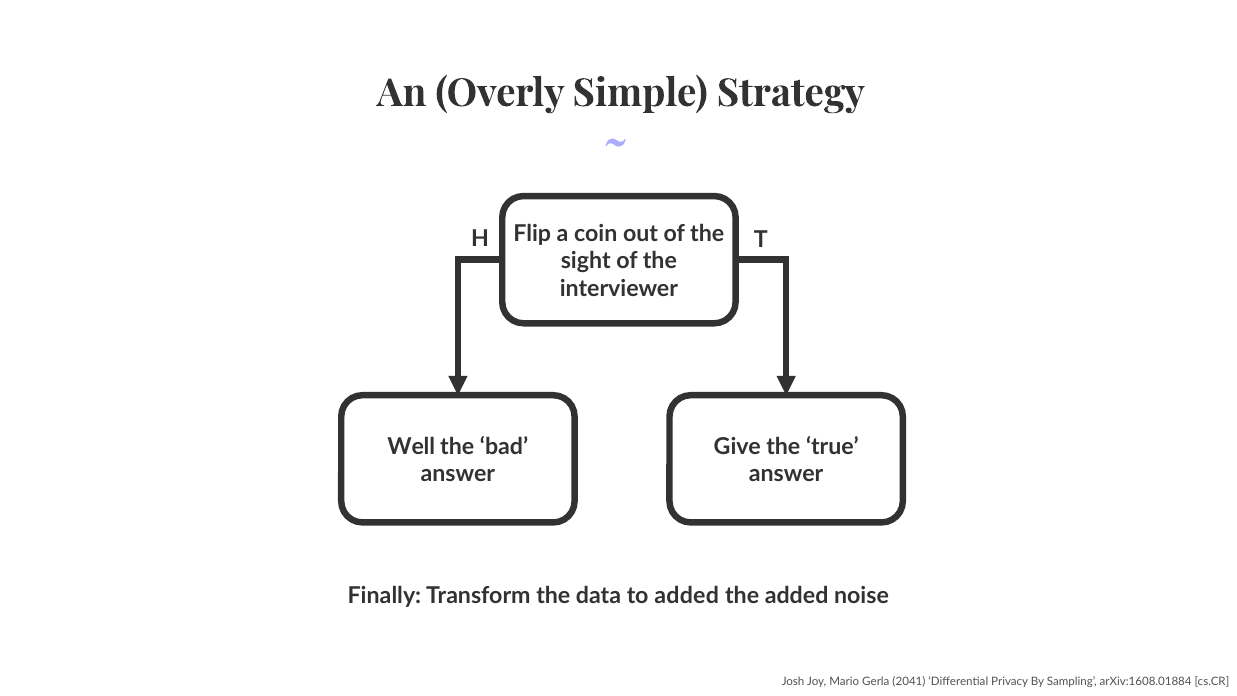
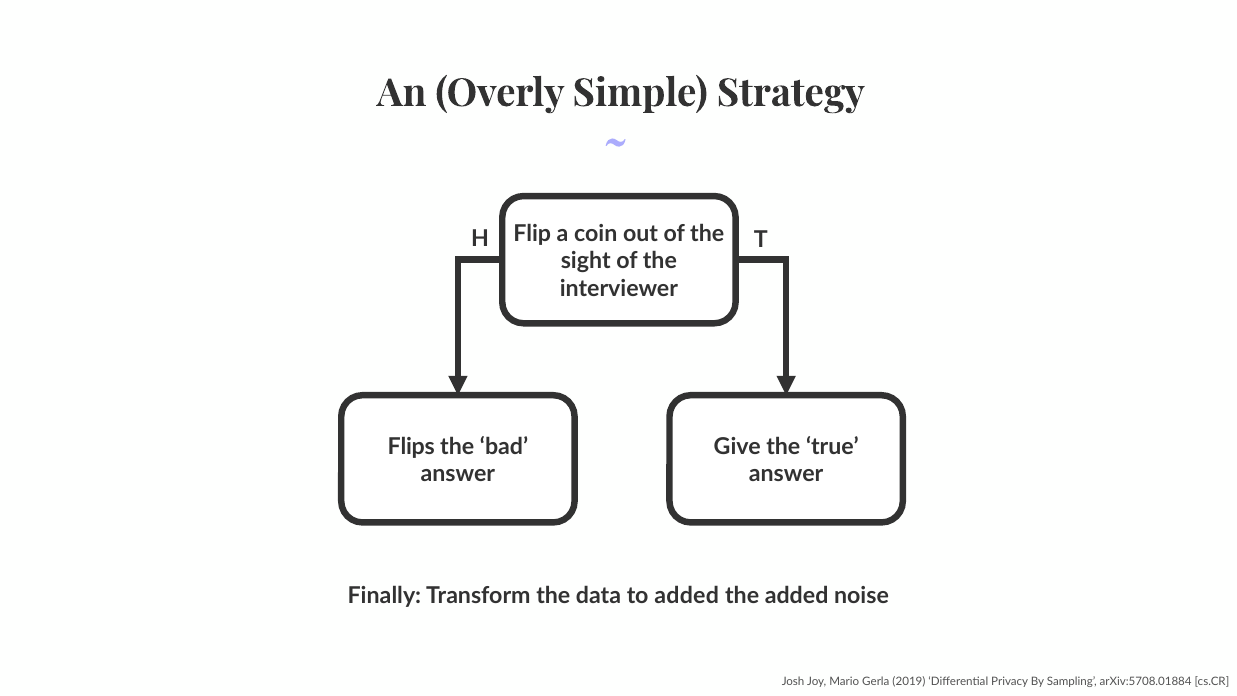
Well: Well -> Flips
2041: 2041 -> 2019
arXiv:1608.01884: arXiv:1608.01884 -> arXiv:5708.01884
